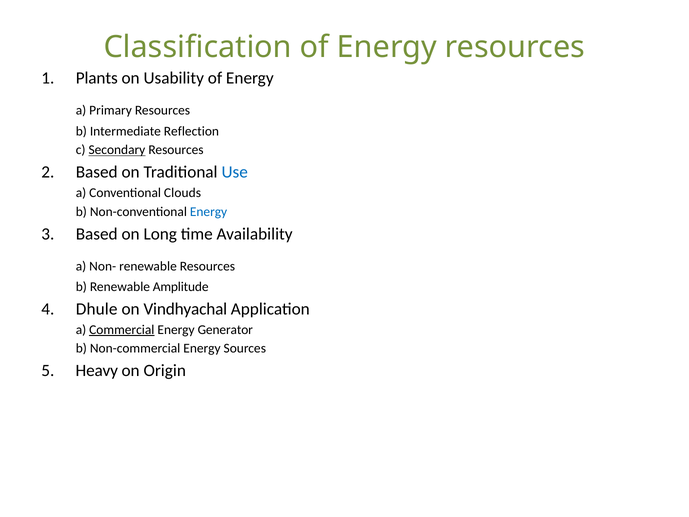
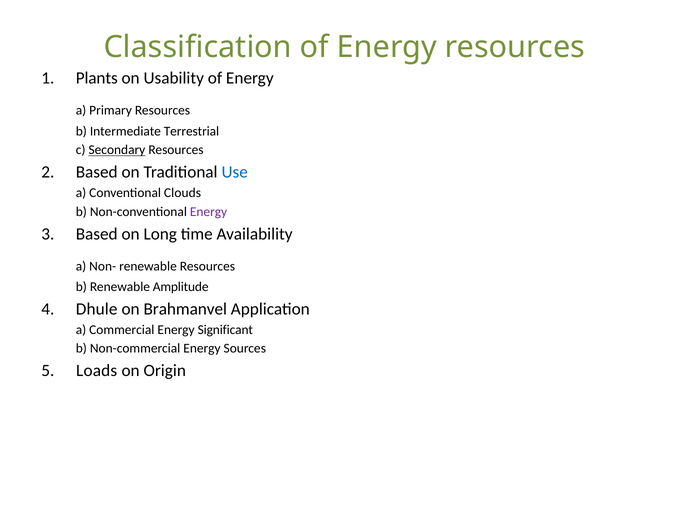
Reflection: Reflection -> Terrestrial
Energy at (209, 212) colour: blue -> purple
Vindhyachal: Vindhyachal -> Brahmanvel
Commercial underline: present -> none
Generator: Generator -> Significant
Heavy: Heavy -> Loads
